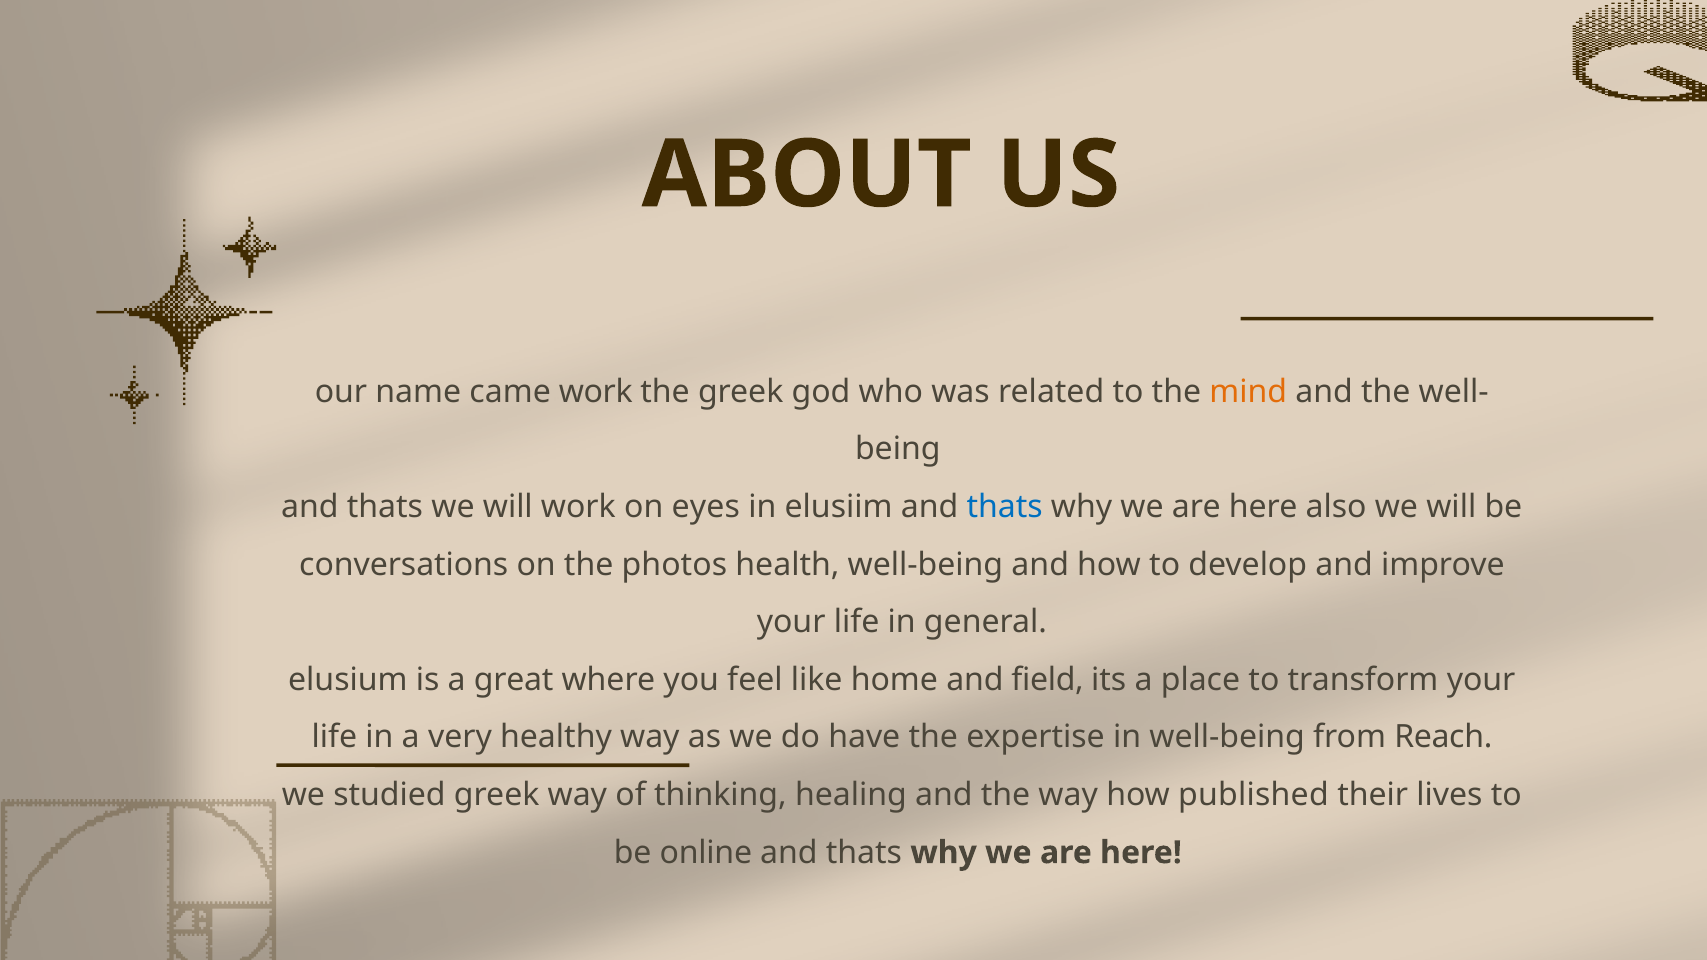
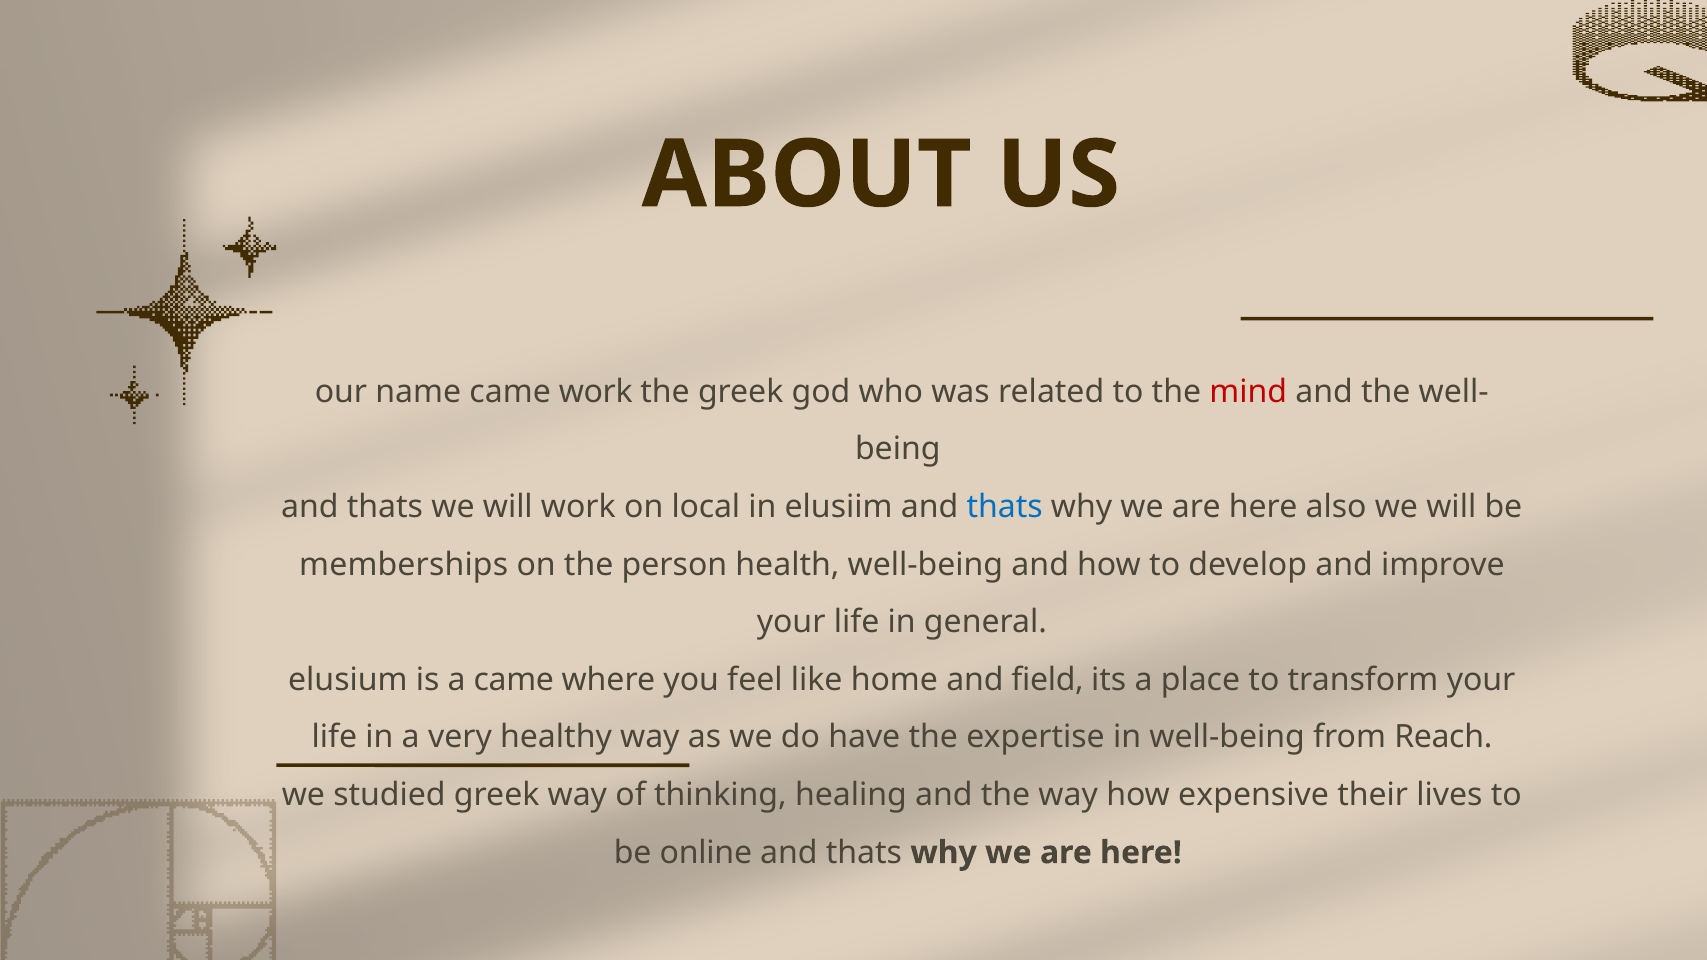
mind colour: orange -> red
eyes: eyes -> local
conversations: conversations -> memberships
photos: photos -> person
a great: great -> came
published: published -> expensive
